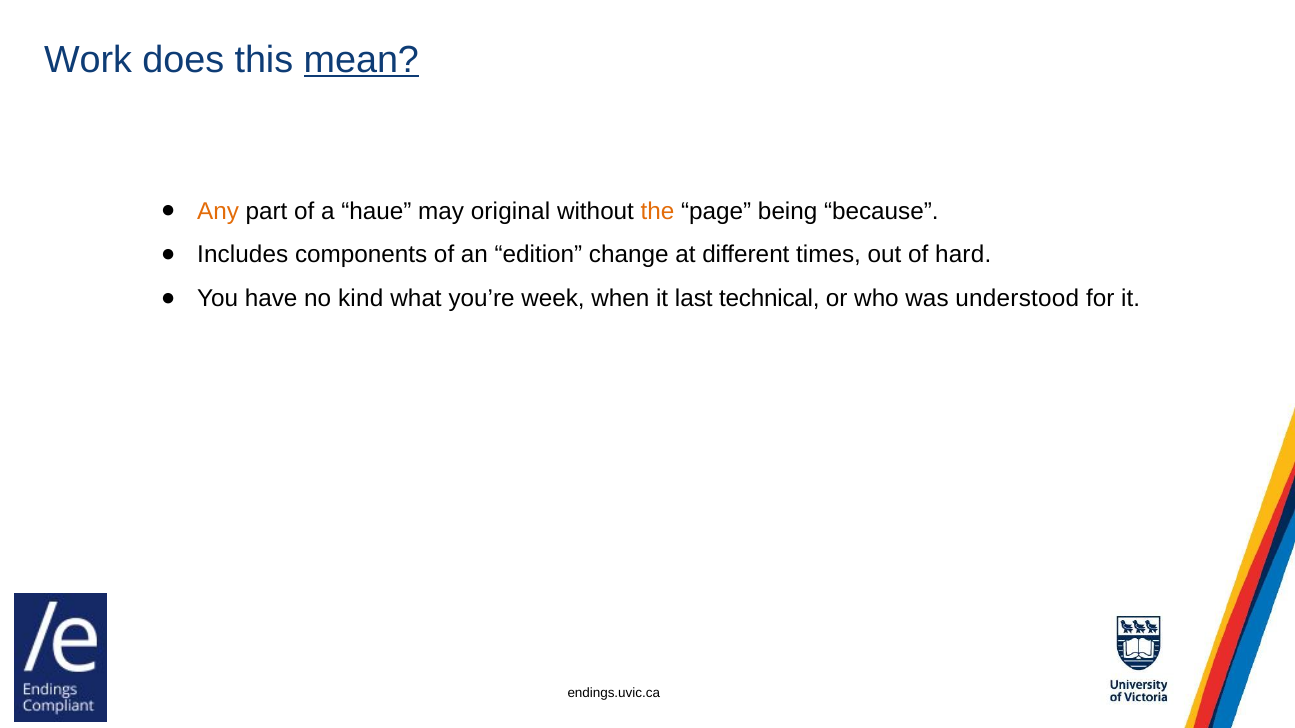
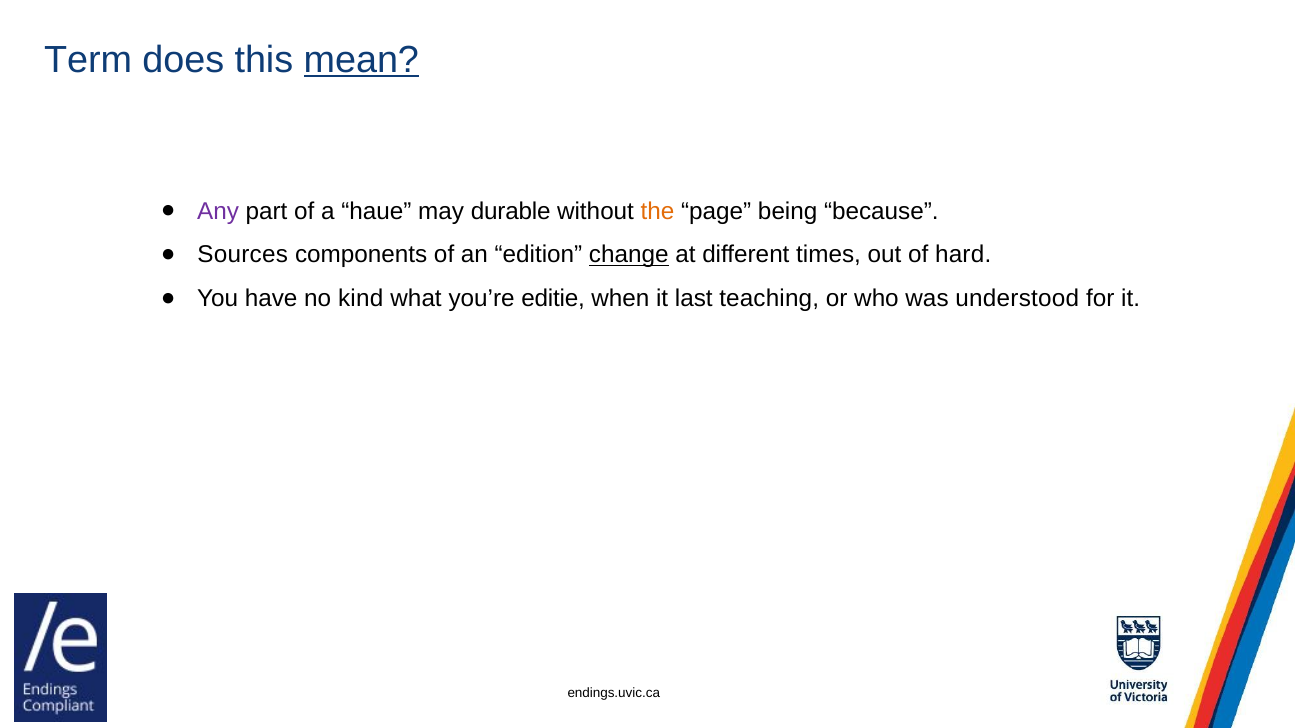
Work: Work -> Term
Any colour: orange -> purple
original: original -> durable
Includes: Includes -> Sources
change underline: none -> present
week: week -> editie
technical: technical -> teaching
